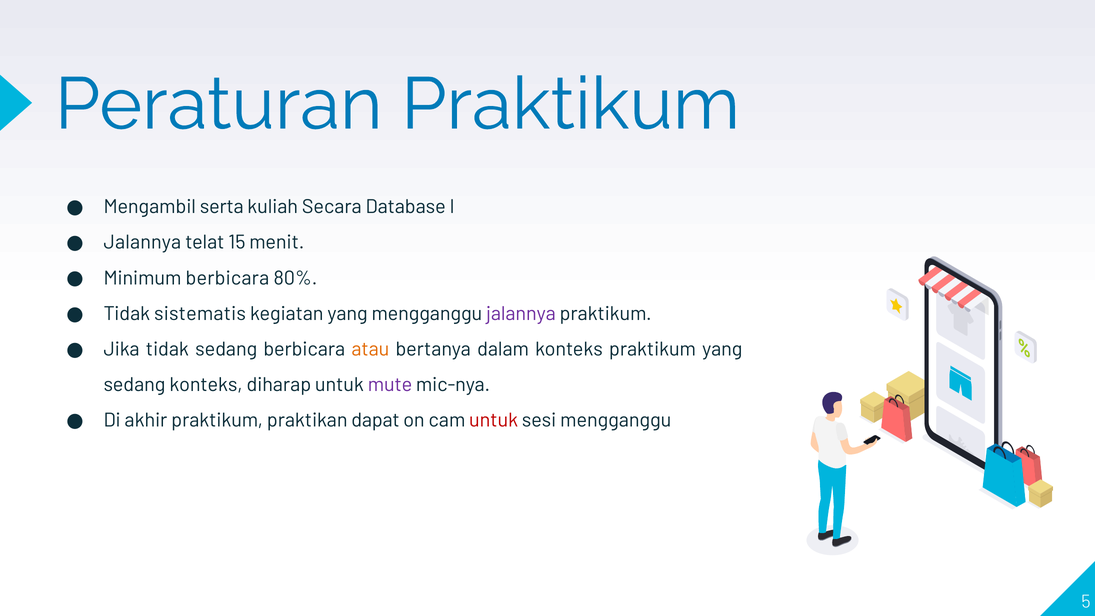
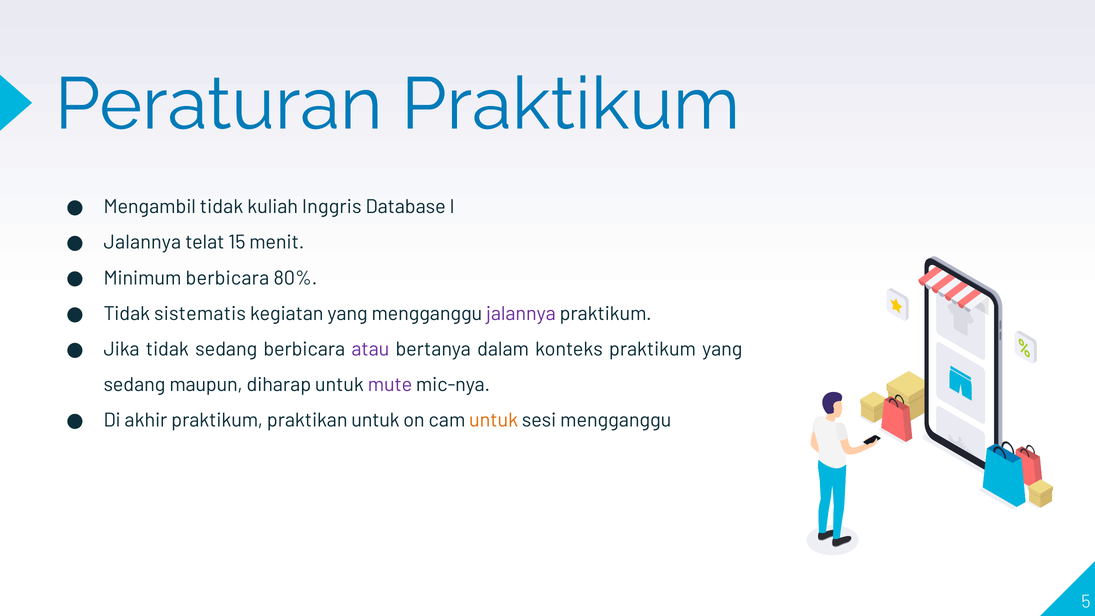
Mengambil serta: serta -> tidak
Secara: Secara -> Inggris
atau colour: orange -> purple
sedang konteks: konteks -> maupun
praktikan dapat: dapat -> untuk
untuk at (494, 420) colour: red -> orange
